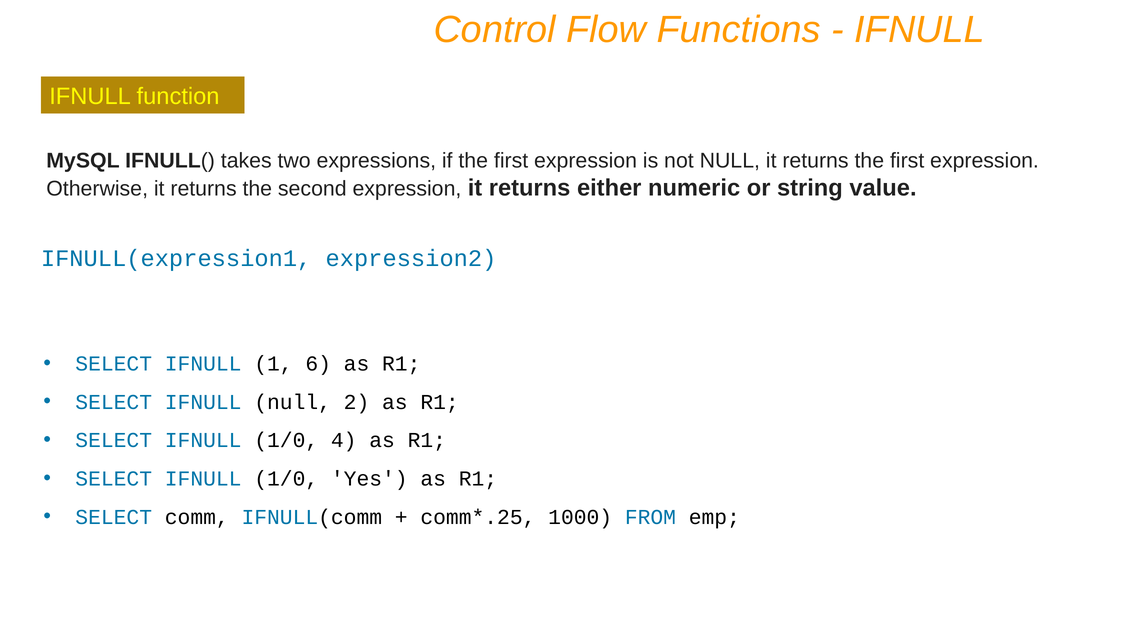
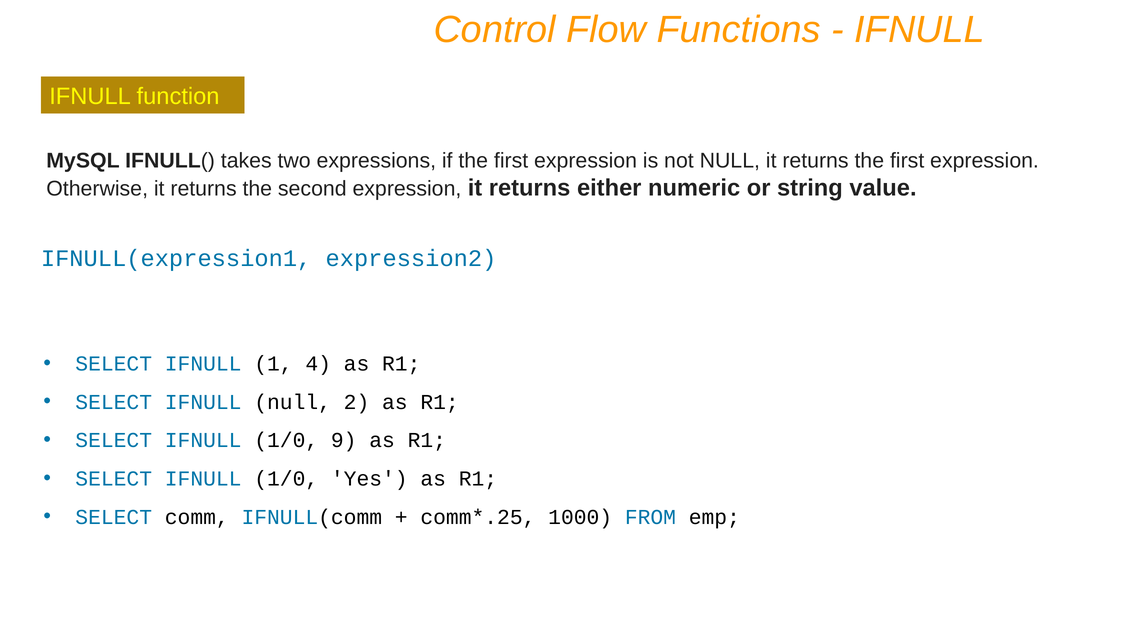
6: 6 -> 4
4: 4 -> 9
